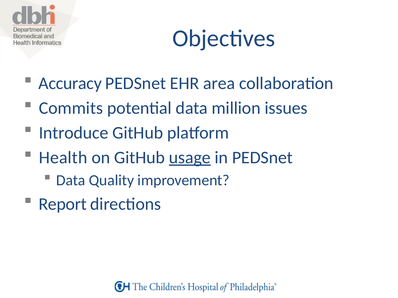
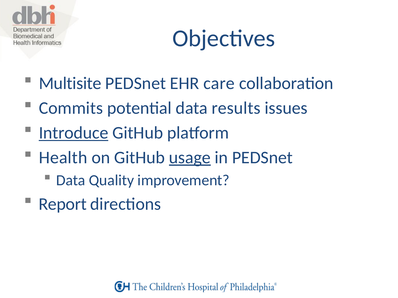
Accuracy: Accuracy -> Multisite
area: area -> care
million: million -> results
Introduce underline: none -> present
